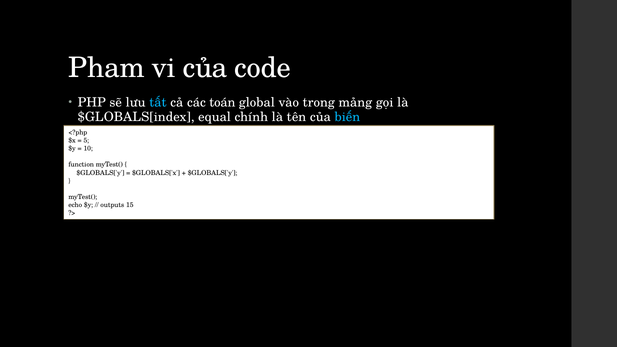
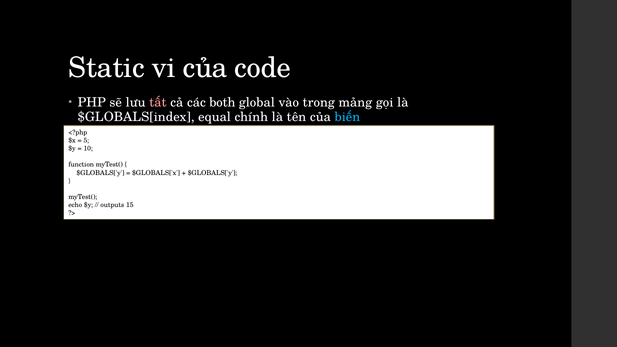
Pham: Pham -> Static
tất colour: light blue -> pink
toán: toán -> both
